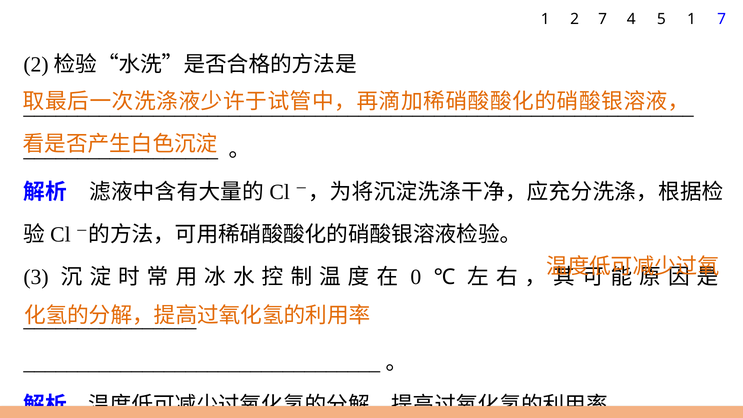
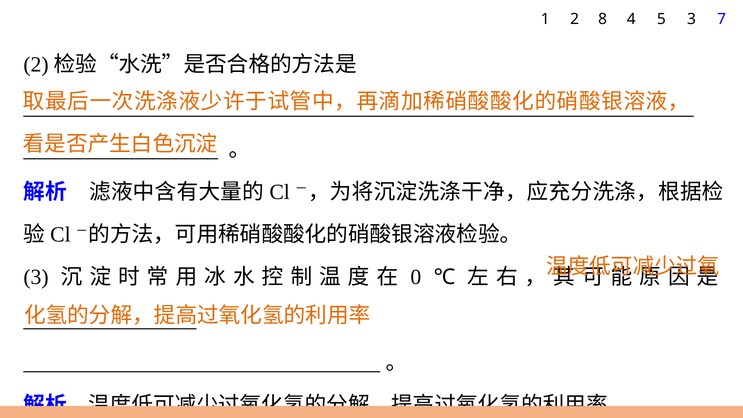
2 7: 7 -> 8
4 1: 1 -> 3
